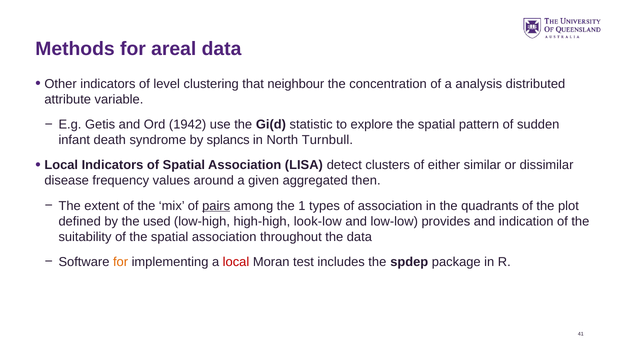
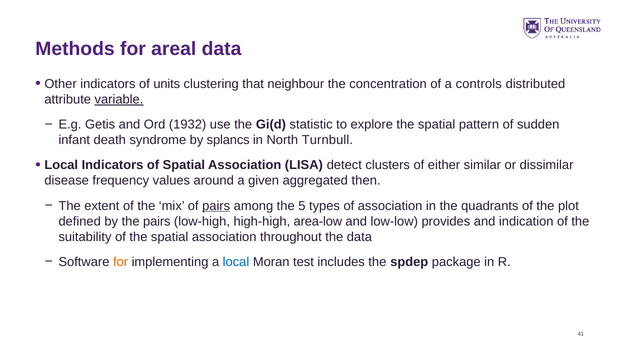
level: level -> units
analysis: analysis -> controls
variable underline: none -> present
1942: 1942 -> 1932
1: 1 -> 5
the used: used -> pairs
look-low: look-low -> area-low
local at (236, 262) colour: red -> blue
